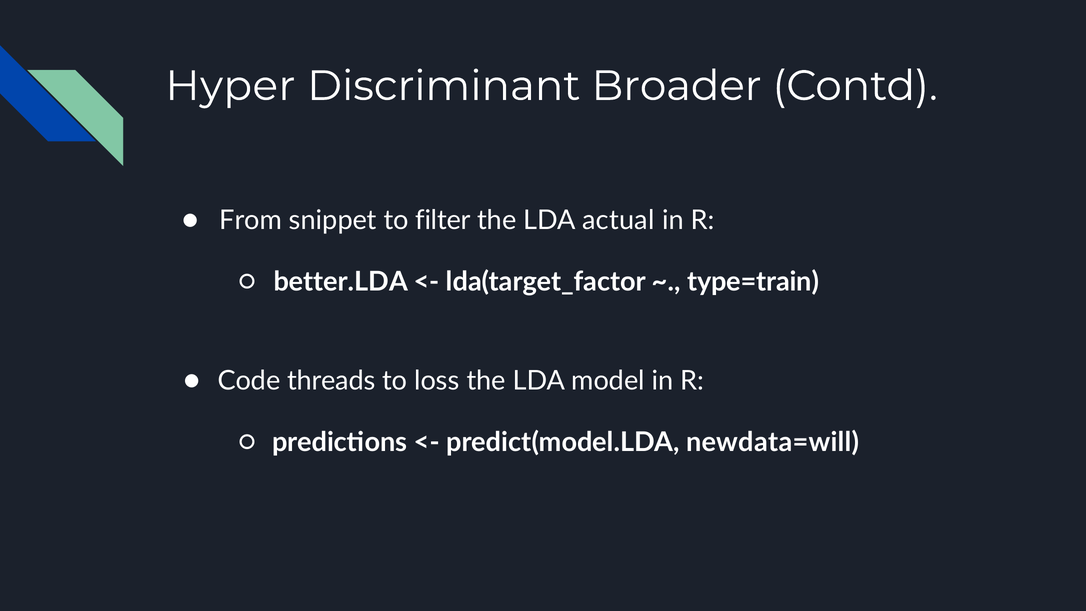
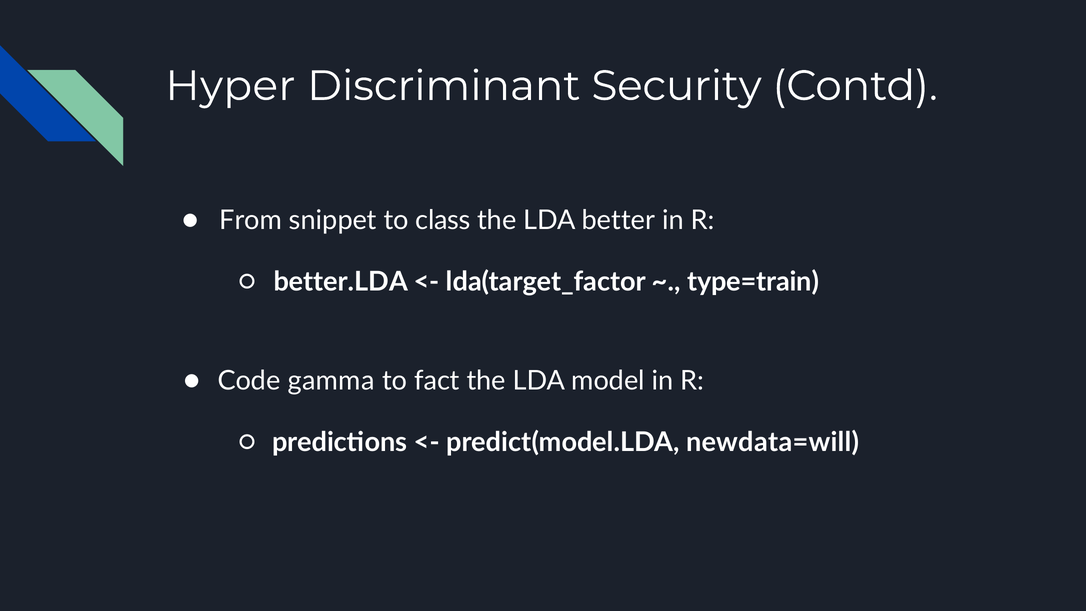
Broader: Broader -> Security
filter: filter -> class
actual: actual -> better
threads: threads -> gamma
loss: loss -> fact
